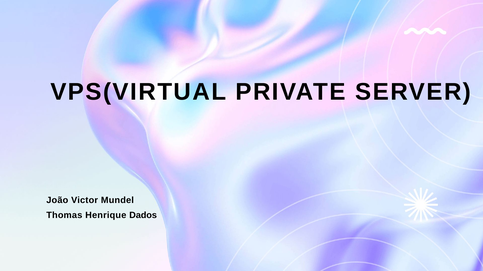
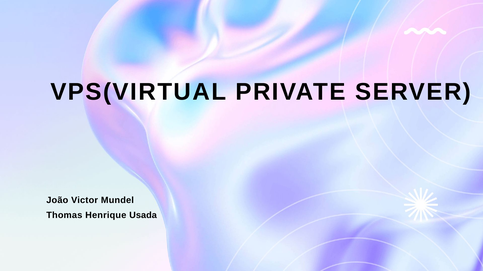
Dados: Dados -> Usada
